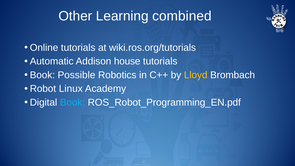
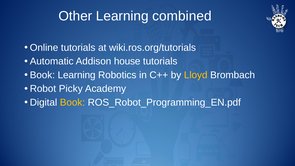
Book Possible: Possible -> Learning
Linux: Linux -> Picky
Book at (72, 102) colour: light blue -> yellow
